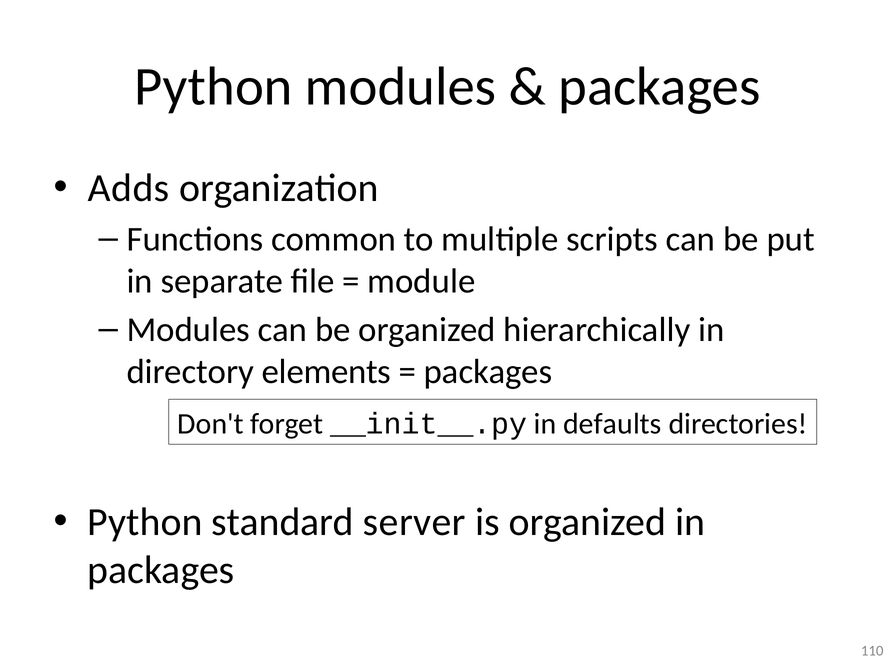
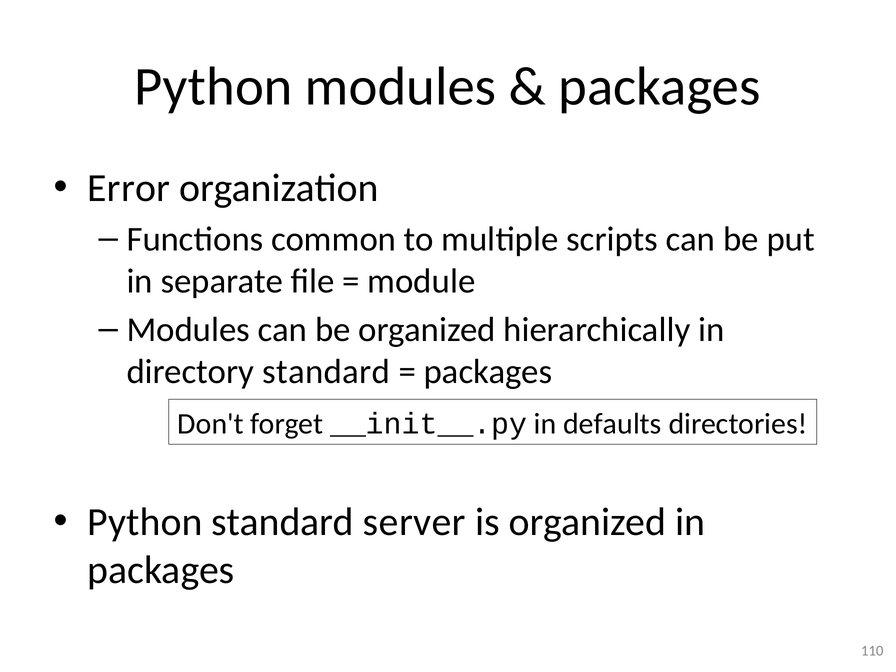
Adds: Adds -> Error
directory elements: elements -> standard
